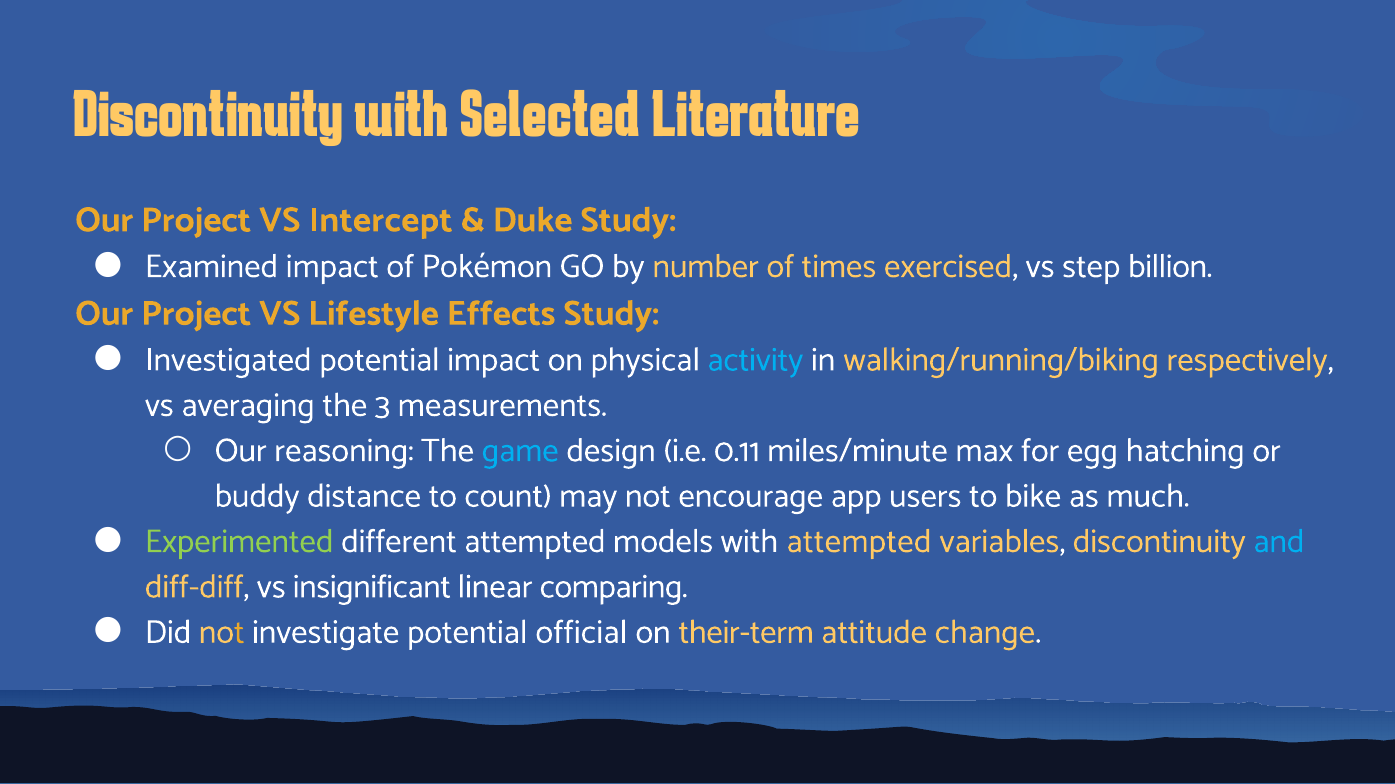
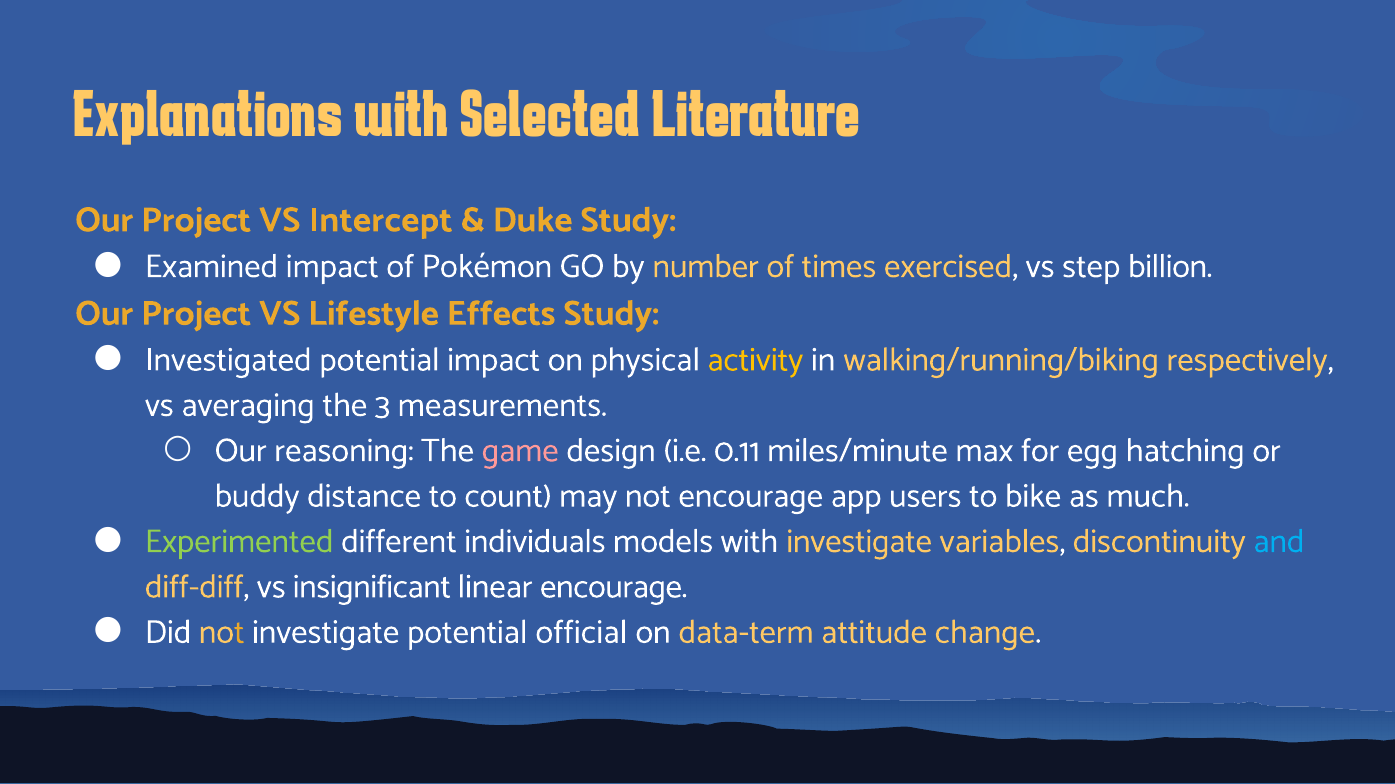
Discontinuity at (208, 114): Discontinuity -> Explanations
activity colour: light blue -> yellow
game colour: light blue -> pink
different attempted: attempted -> individuals
with attempted: attempted -> investigate
linear comparing: comparing -> encourage
their-term: their-term -> data-term
